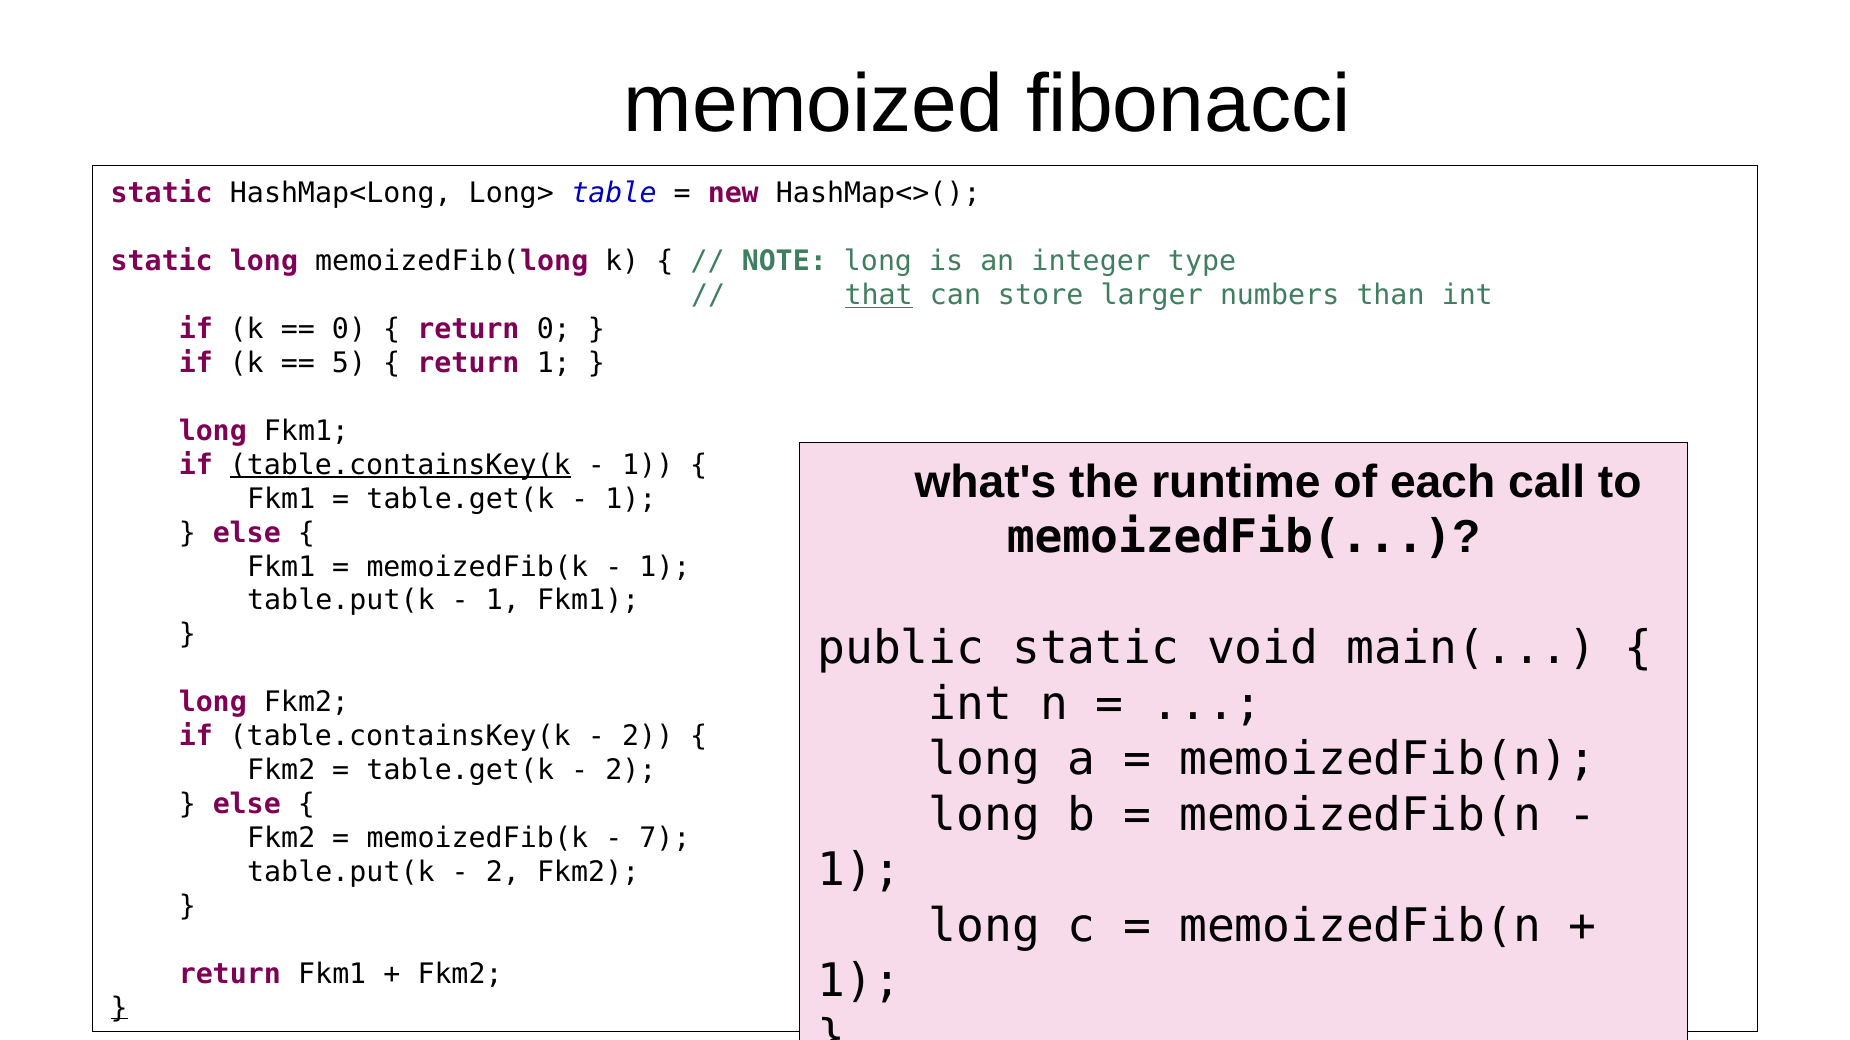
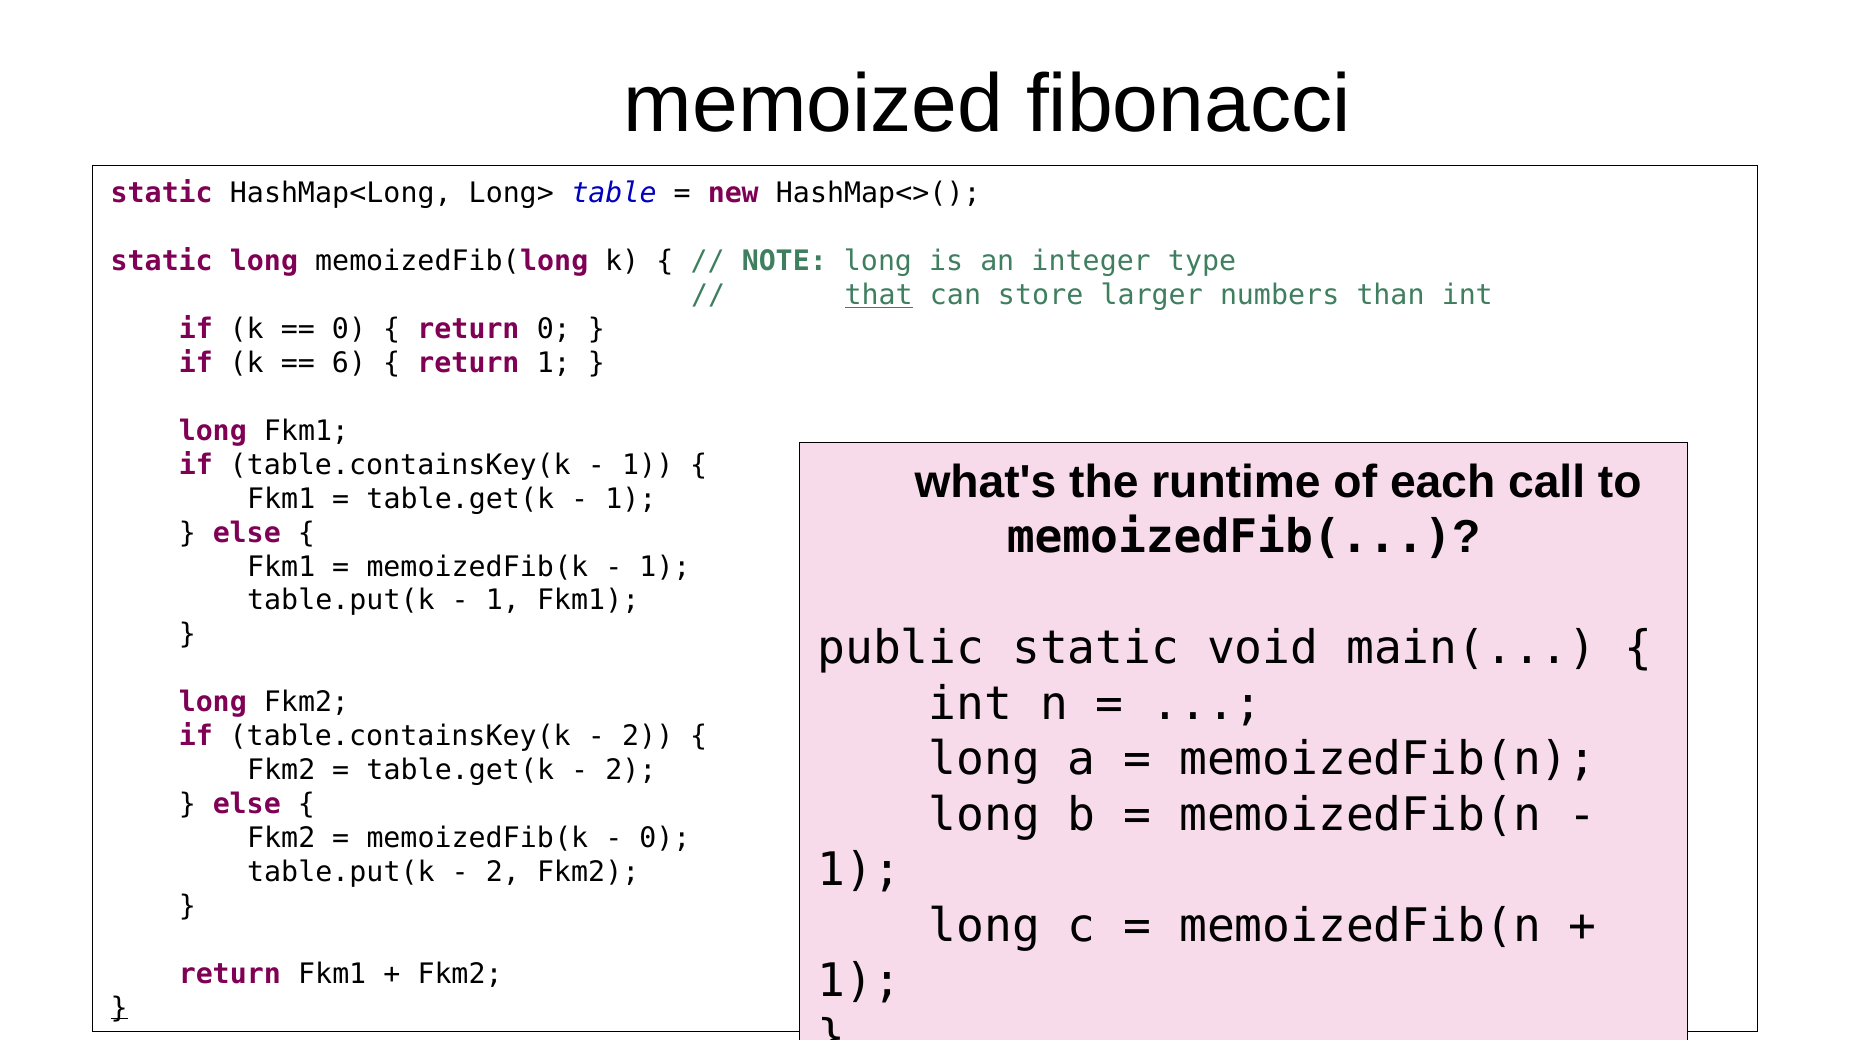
5: 5 -> 6
table.containsKey(k at (400, 465) underline: present -> none
7 at (665, 839): 7 -> 0
